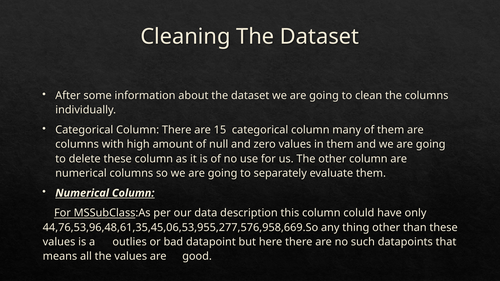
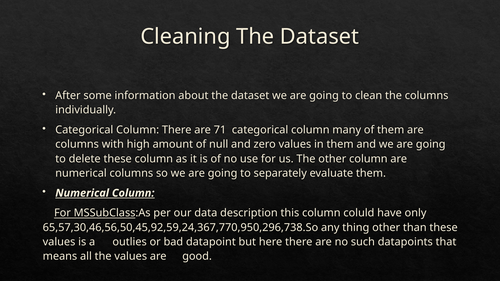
15: 15 -> 71
44,76,53,96,48,61,35,45,06,53,955,277,576,958,669.So: 44,76,53,96,48,61,35,45,06,53,955,277,576,958,669.So -> 65,57,30,46,56,50,45,92,59,24,367,770,950,296,738.So
